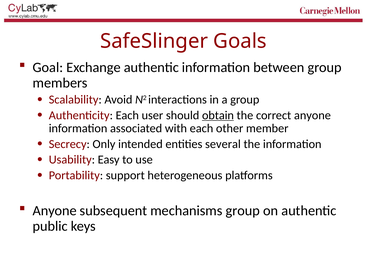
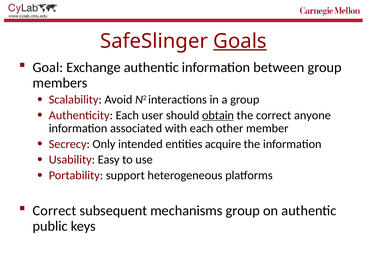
Goals underline: none -> present
several: several -> acquire
Anyone at (55, 211): Anyone -> Correct
